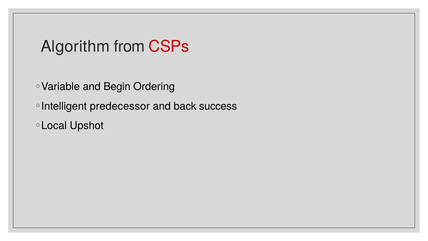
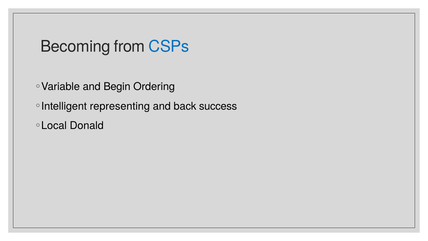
Algorithm: Algorithm -> Becoming
CSPs colour: red -> blue
predecessor: predecessor -> representing
Upshot: Upshot -> Donald
